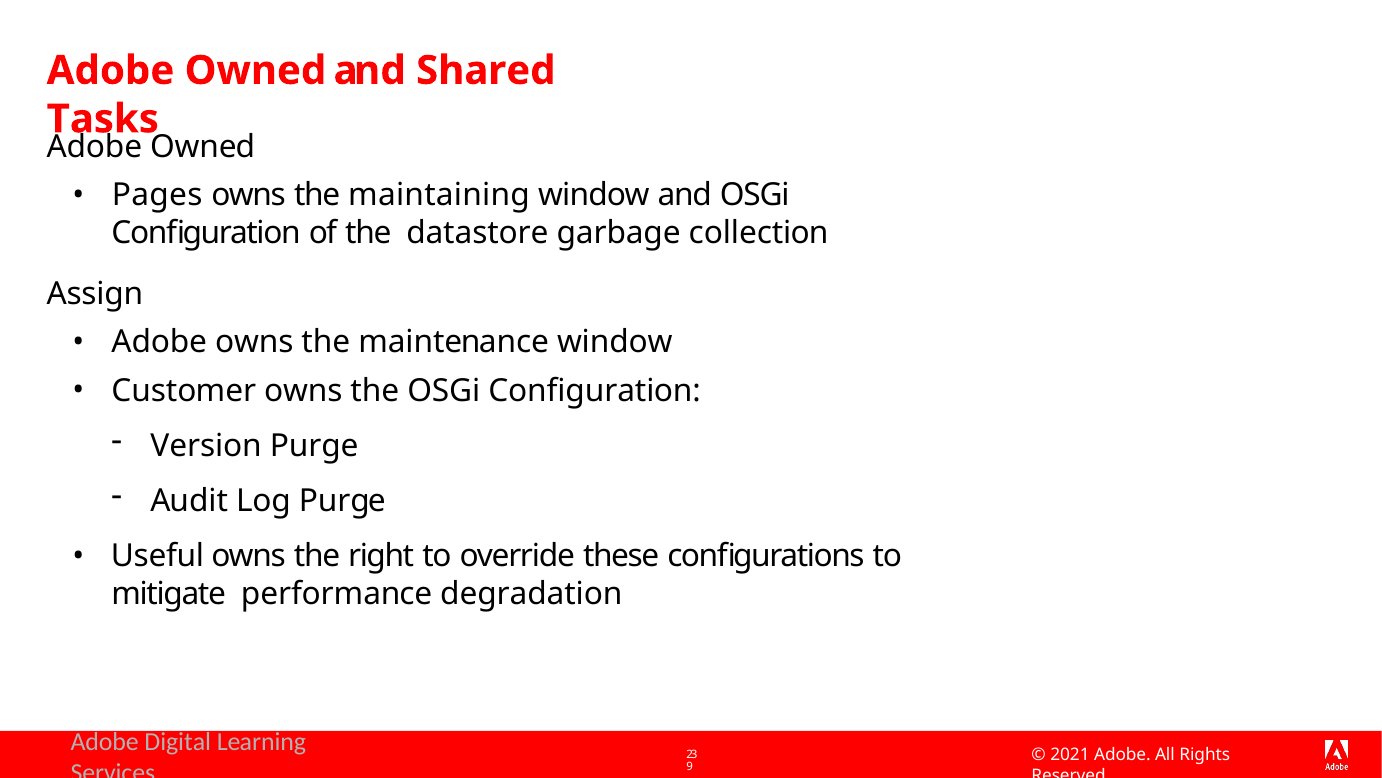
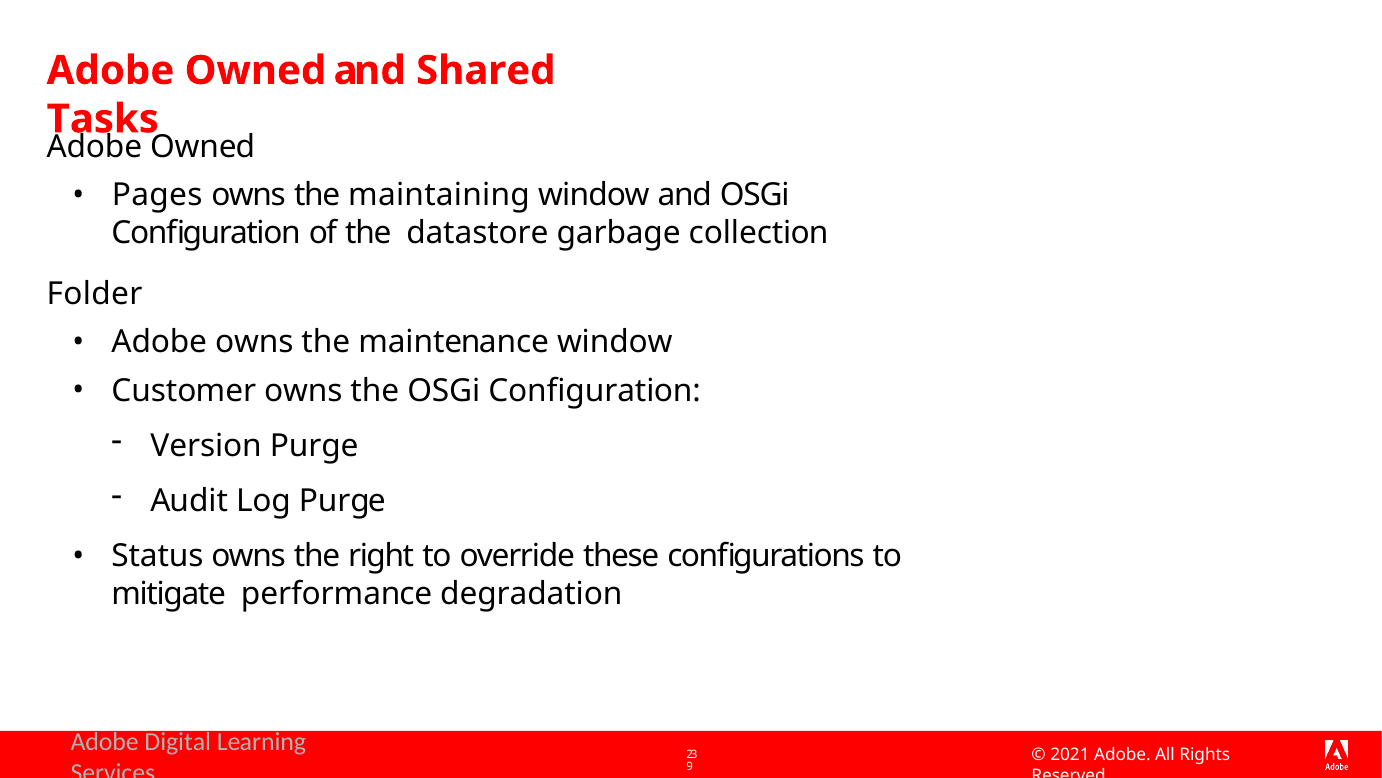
Assign: Assign -> Folder
Useful: Useful -> Status
